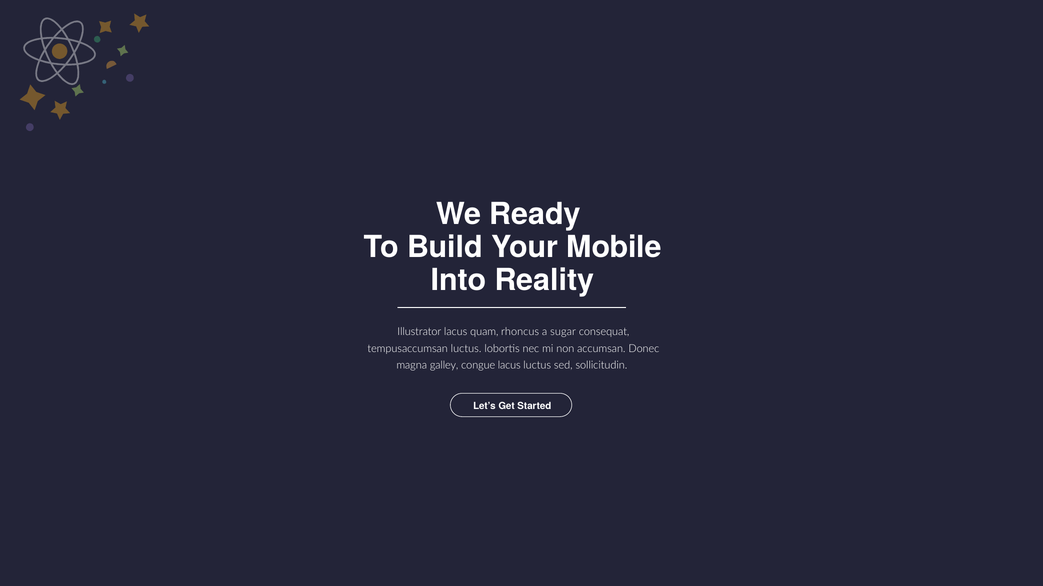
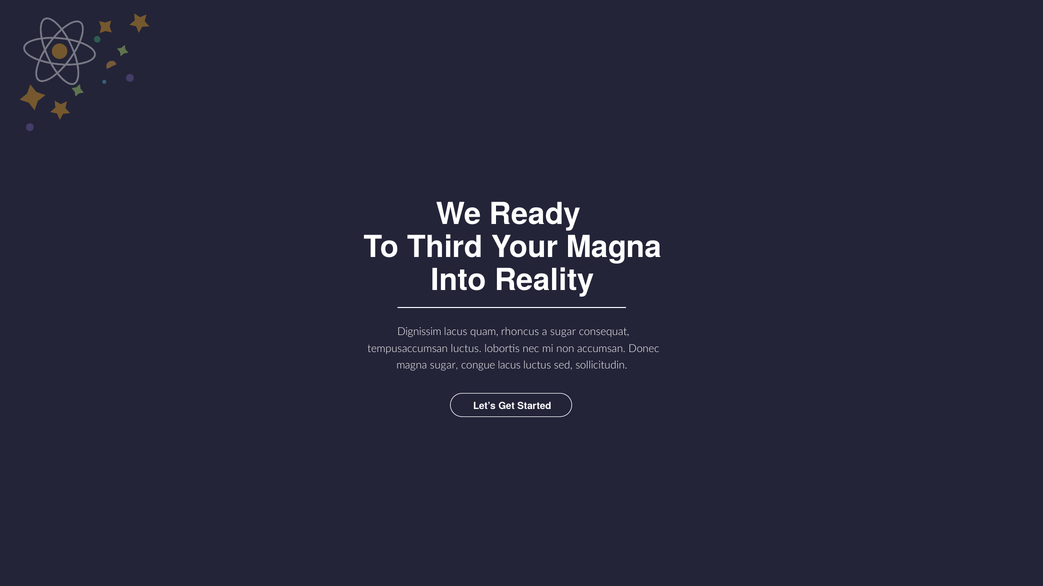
Build: Build -> Third
Your Mobile: Mobile -> Magna
Illustrator: Illustrator -> Dignissim
magna galley: galley -> sugar
